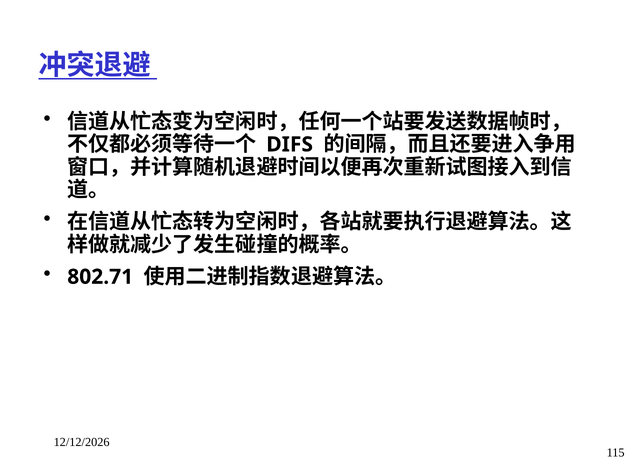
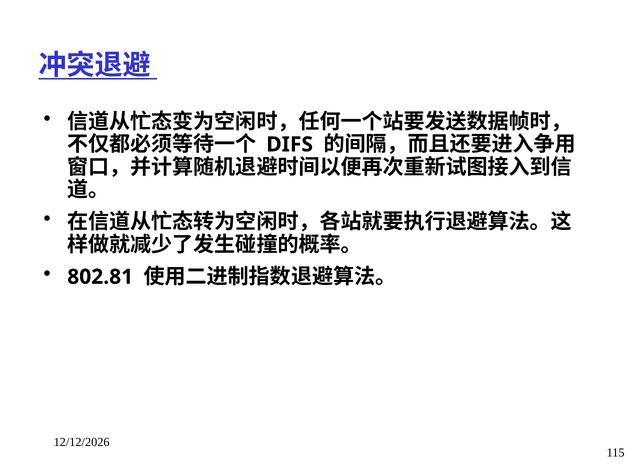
802.71: 802.71 -> 802.81
